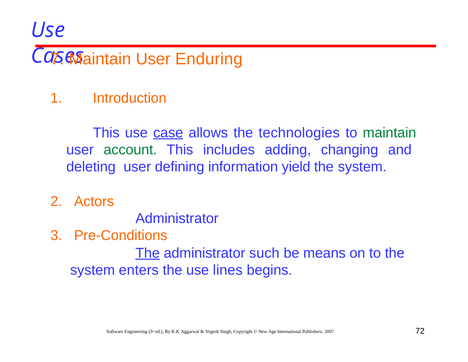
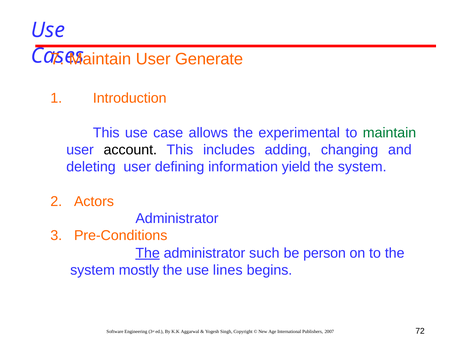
Enduring: Enduring -> Generate
case underline: present -> none
technologies: technologies -> experimental
account colour: green -> black
means: means -> person
enters: enters -> mostly
